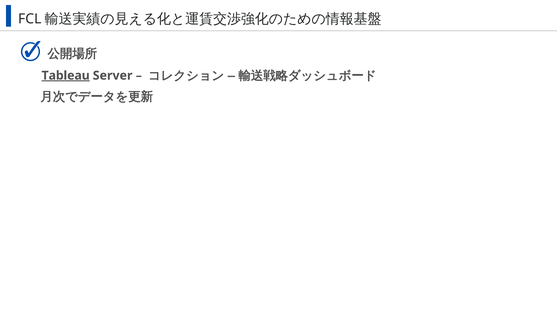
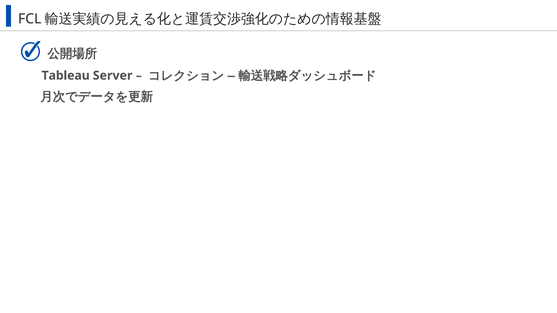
Tableau underline: present -> none
